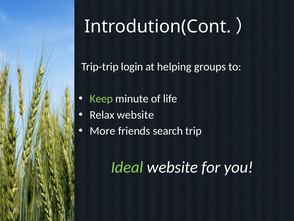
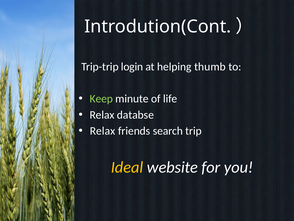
groups: groups -> thumb
Relax website: website -> databse
More at (103, 131): More -> Relax
Ideal colour: light green -> yellow
